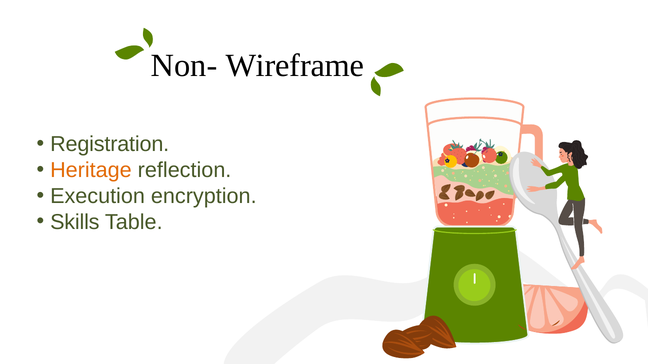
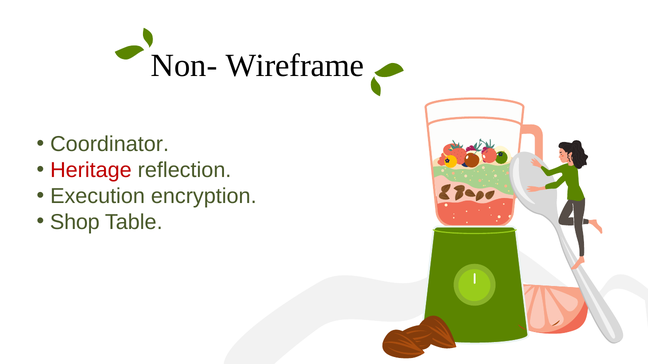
Registration: Registration -> Coordinator
Heritage colour: orange -> red
Skills: Skills -> Shop
